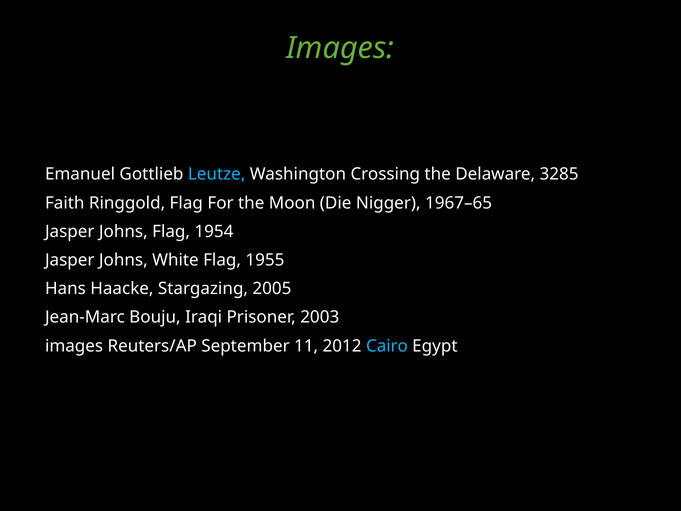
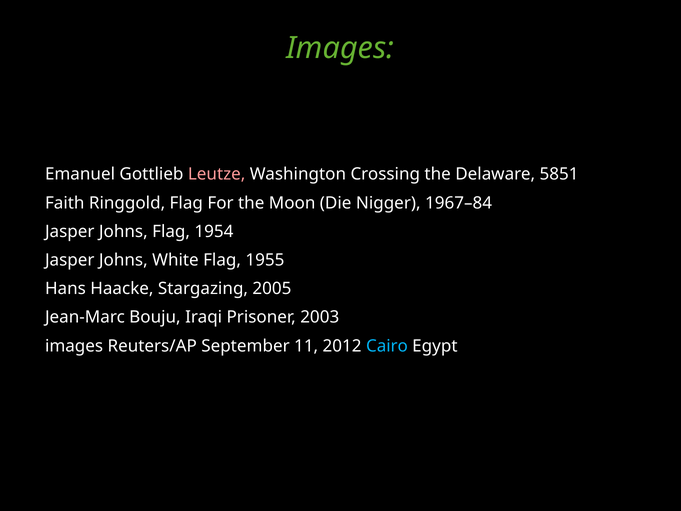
Leutze colour: light blue -> pink
3285: 3285 -> 5851
1967–65: 1967–65 -> 1967–84
